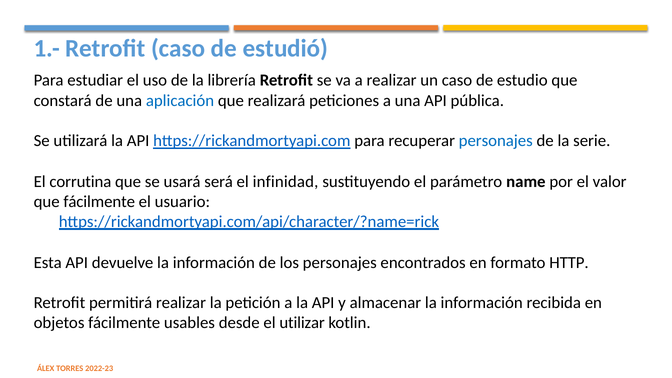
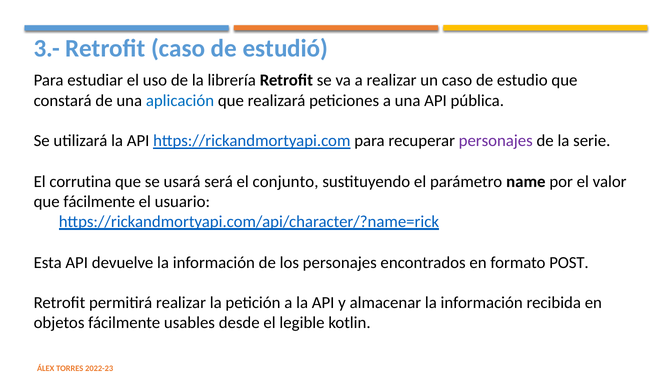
1.-: 1.- -> 3.-
personajes at (496, 141) colour: blue -> purple
infinidad: infinidad -> conjunto
HTTP: HTTP -> POST
utilizar: utilizar -> legible
